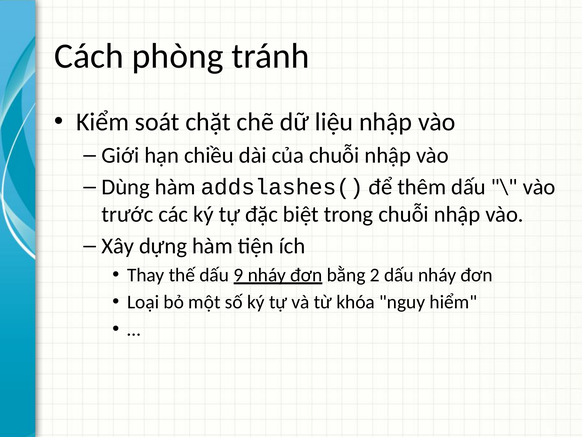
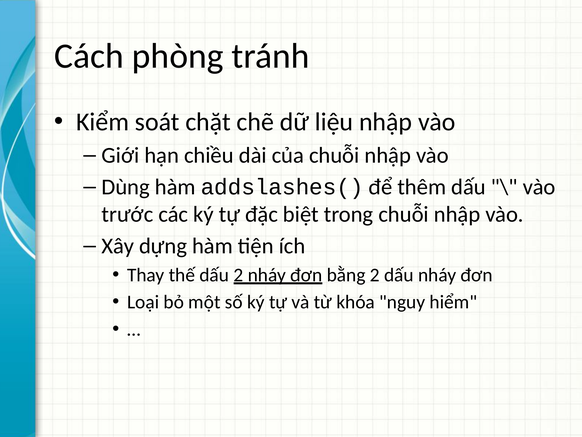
dấu 9: 9 -> 2
